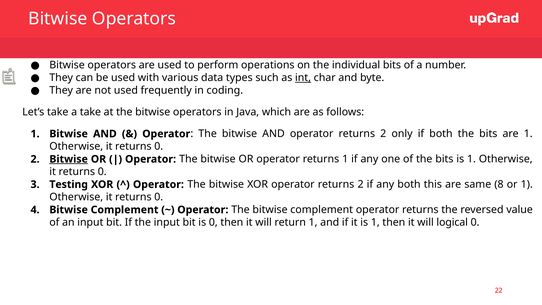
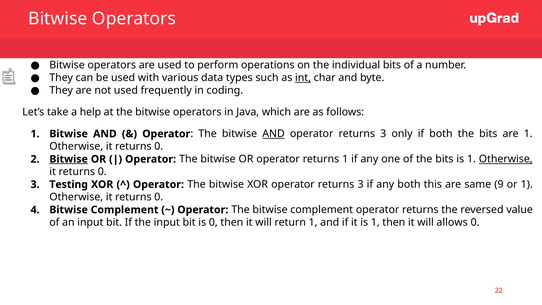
a take: take -> help
AND at (273, 134) underline: none -> present
2 at (383, 134): 2 -> 3
Otherwise at (506, 159) underline: none -> present
XOR operator returns 2: 2 -> 3
8: 8 -> 9
logical: logical -> allows
